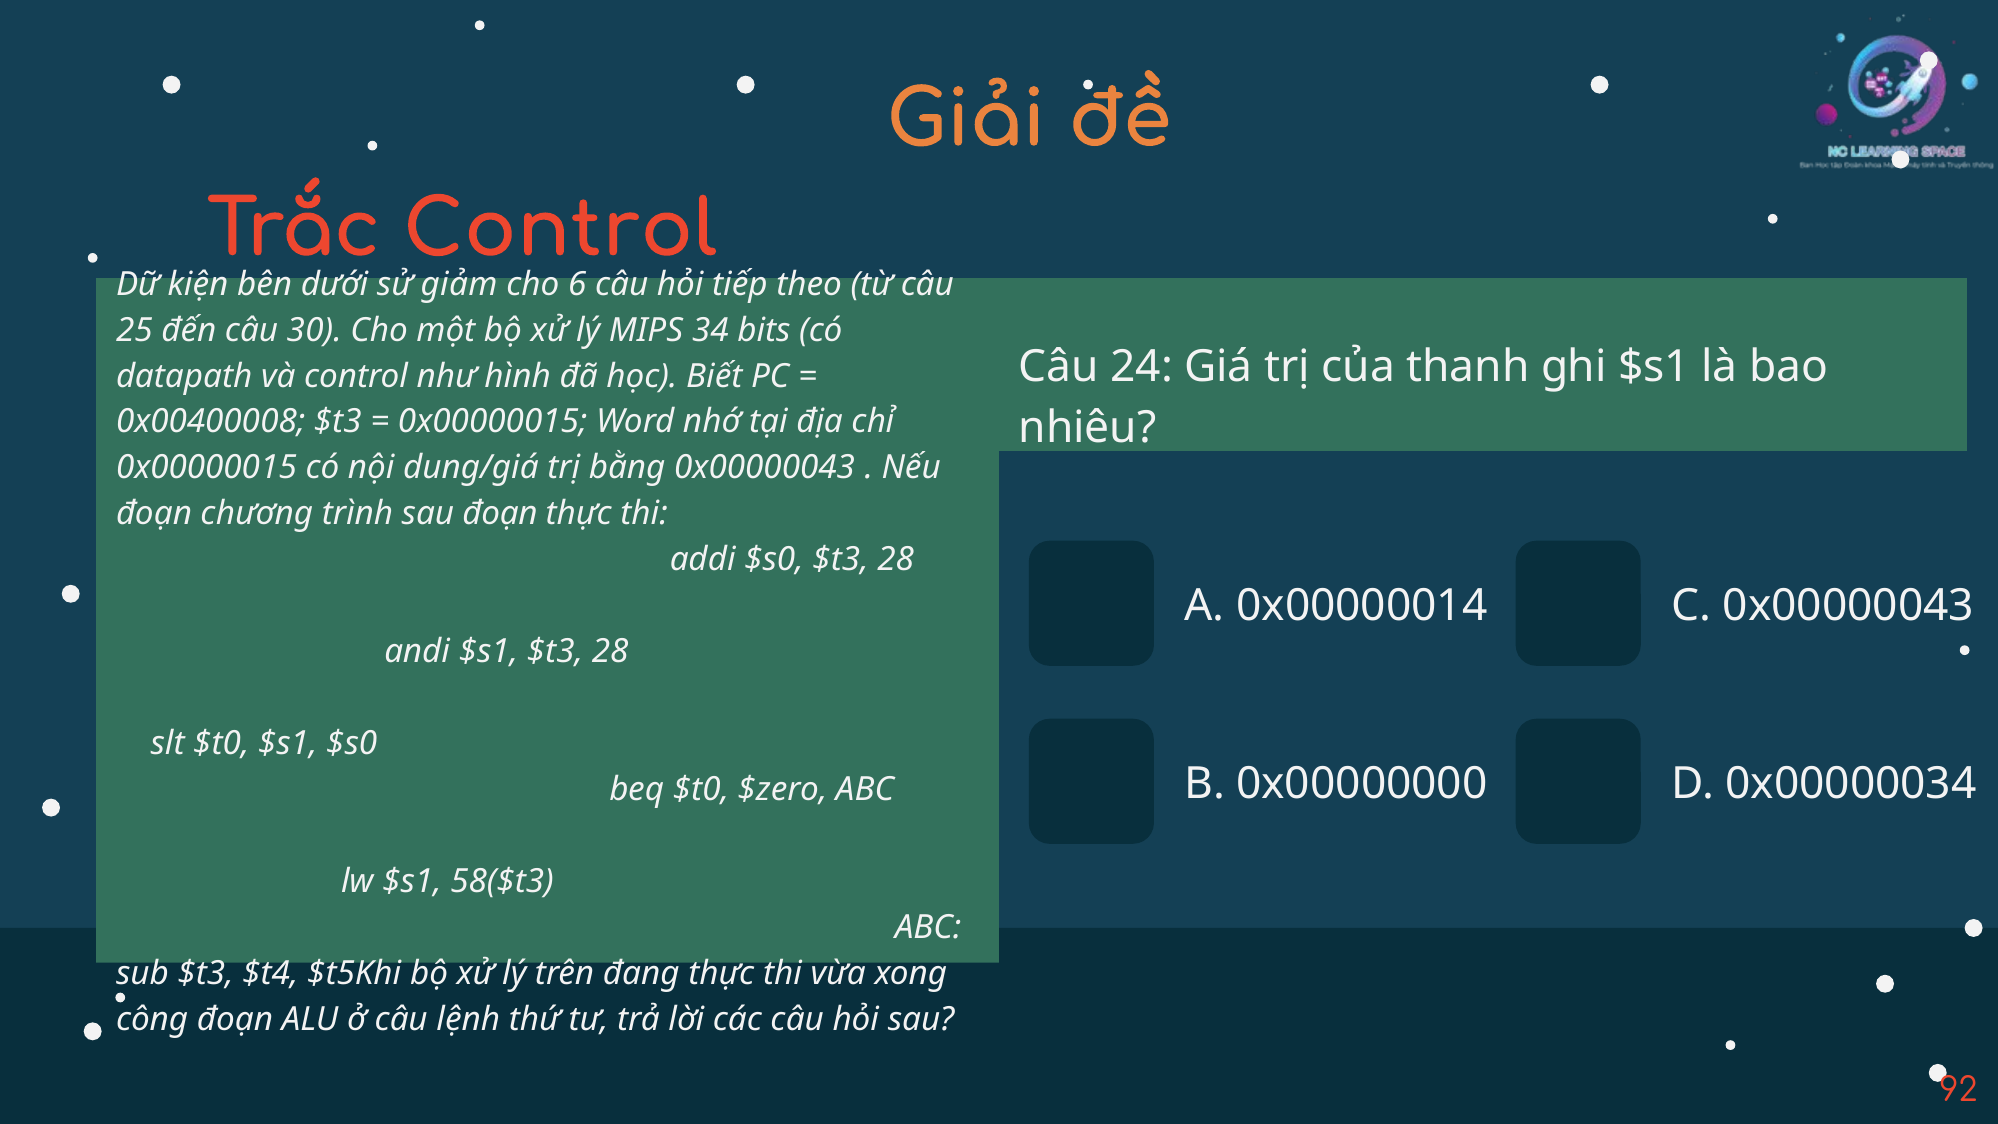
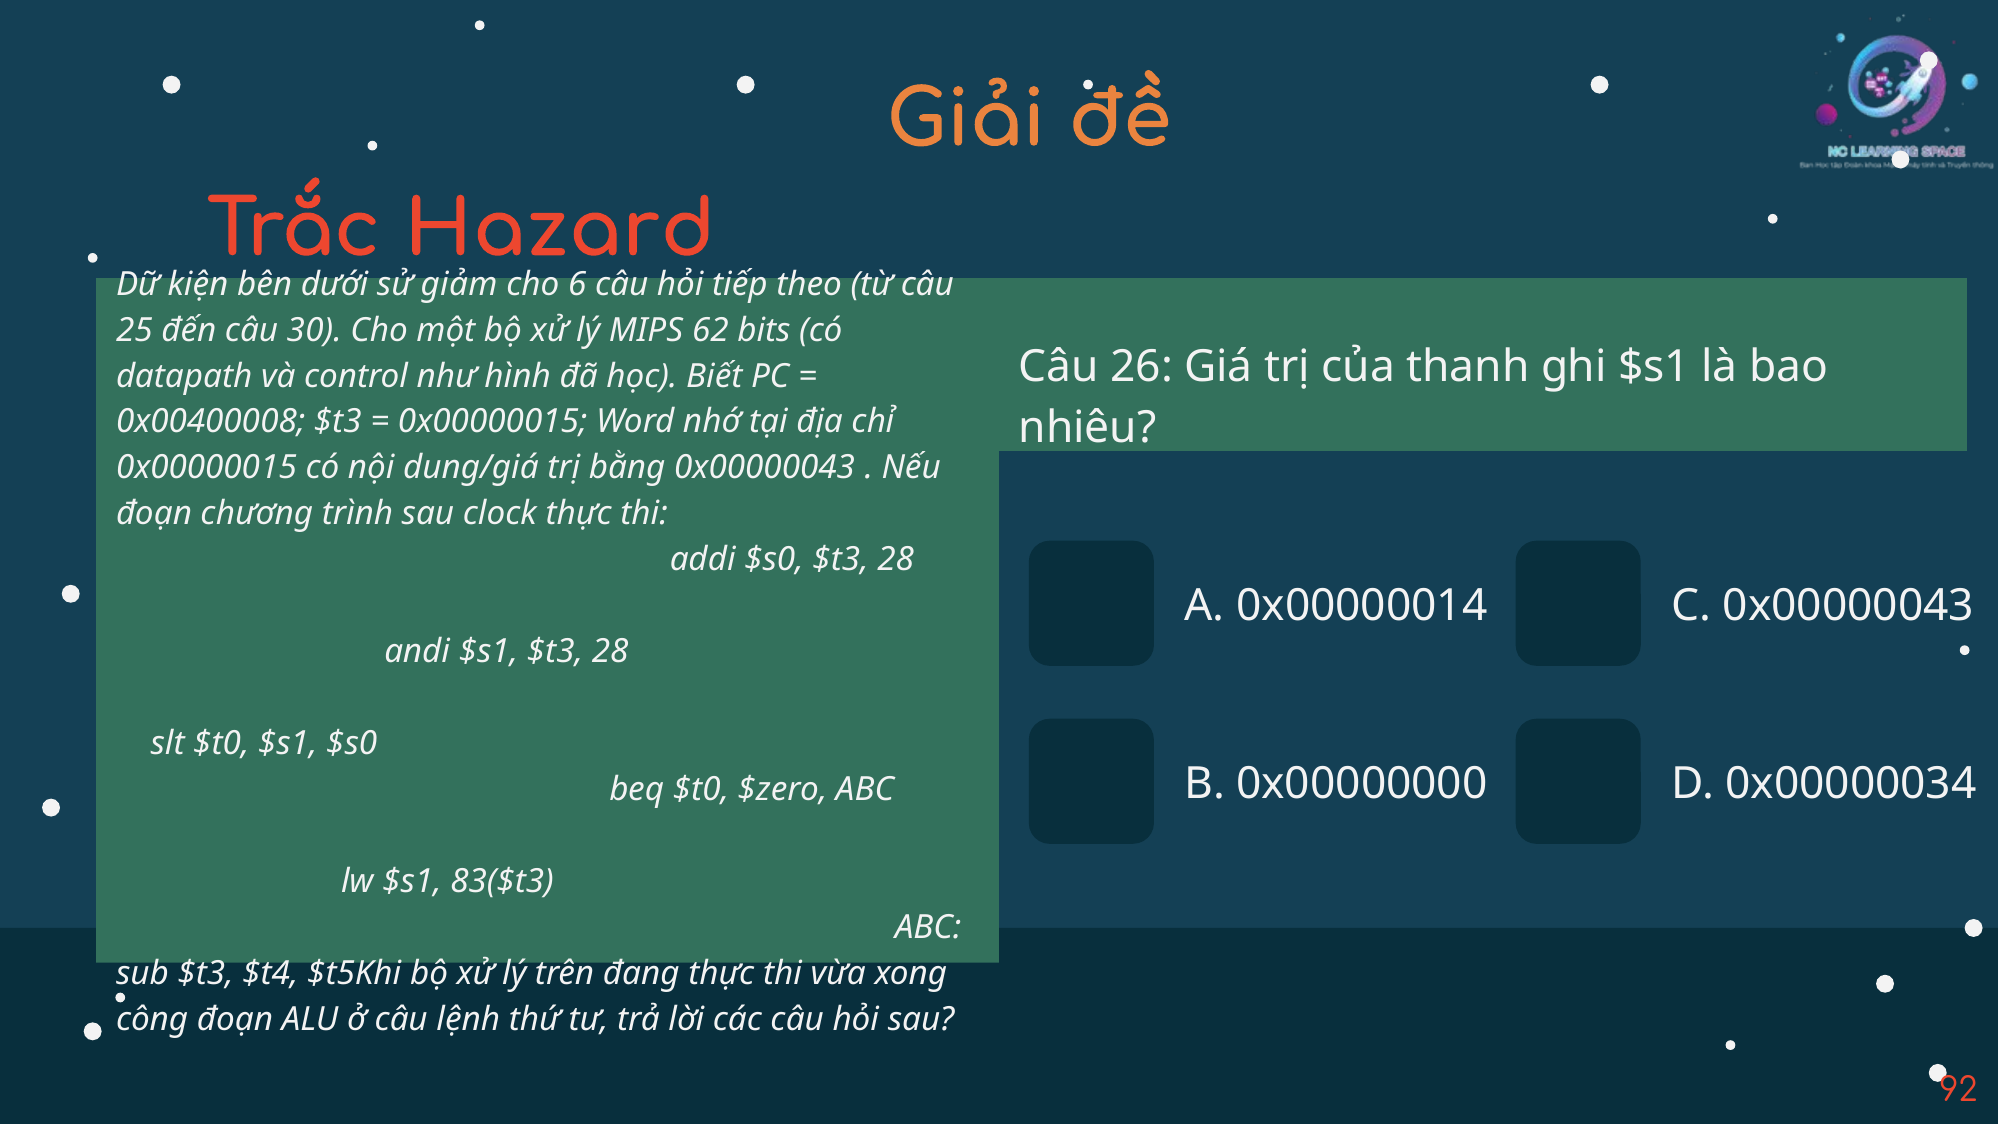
Trắc Control: Control -> Hazard
34: 34 -> 62
24: 24 -> 26
sau đoạn: đoạn -> clock
58($t3: 58($t3 -> 83($t3
